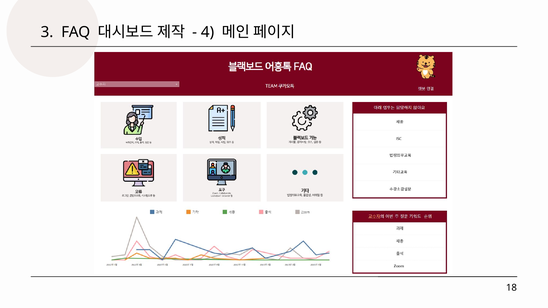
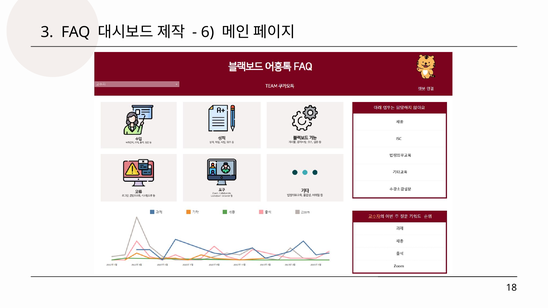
4: 4 -> 6
